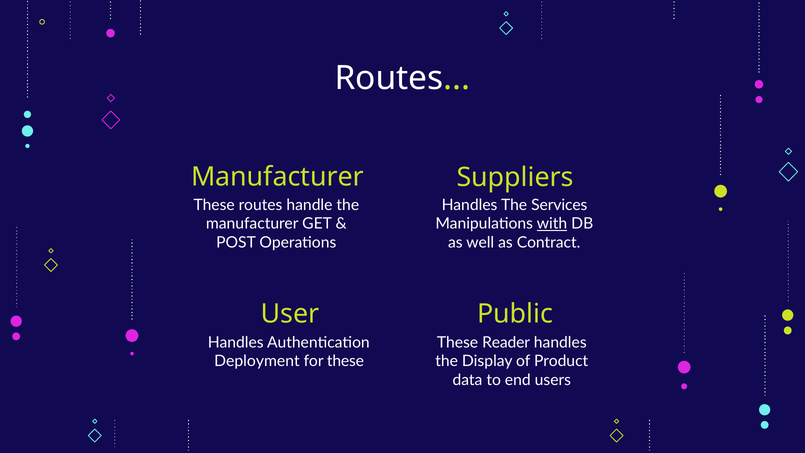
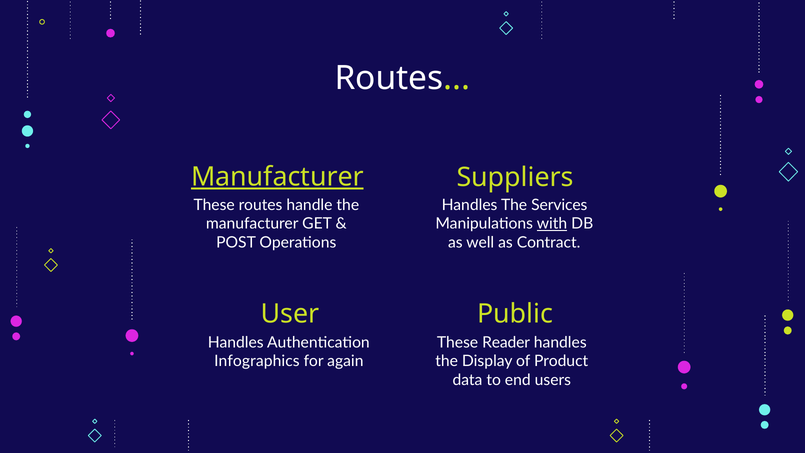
Manufacturer at (277, 177) underline: none -> present
Deployment: Deployment -> Infographics
for these: these -> again
